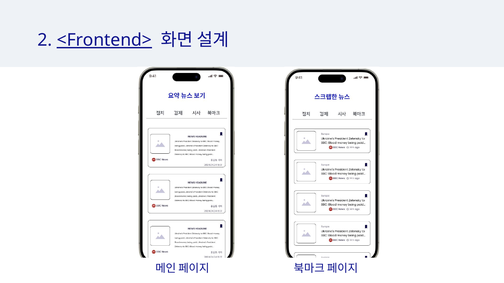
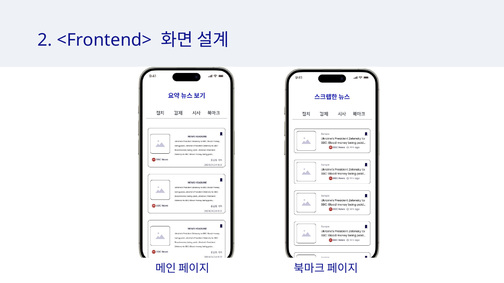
<Frontend> underline: present -> none
